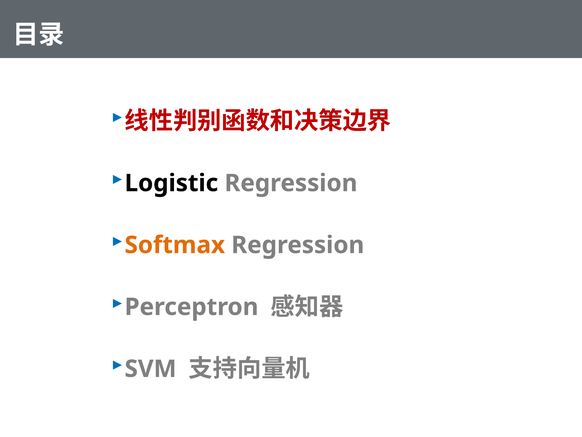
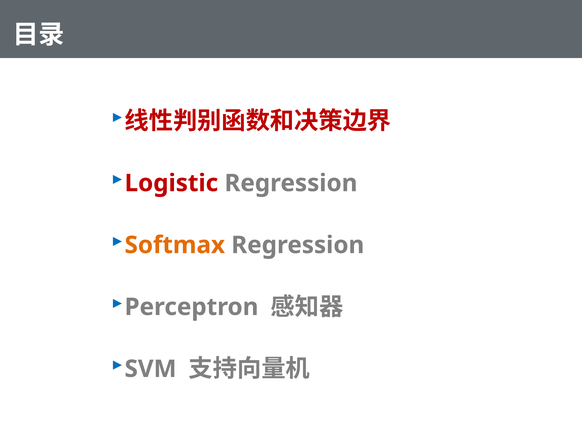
Logistic colour: black -> red
